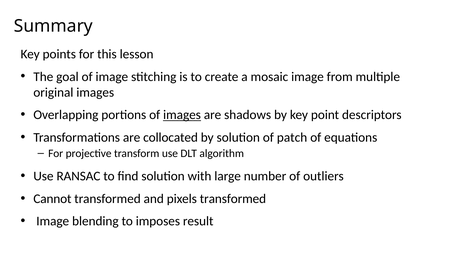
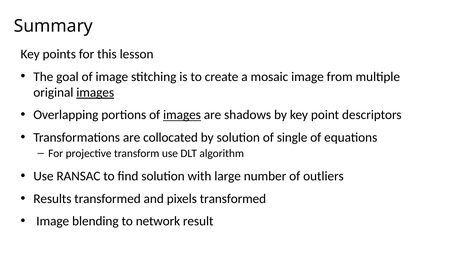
images at (95, 92) underline: none -> present
patch: patch -> single
Cannot: Cannot -> Results
imposes: imposes -> network
